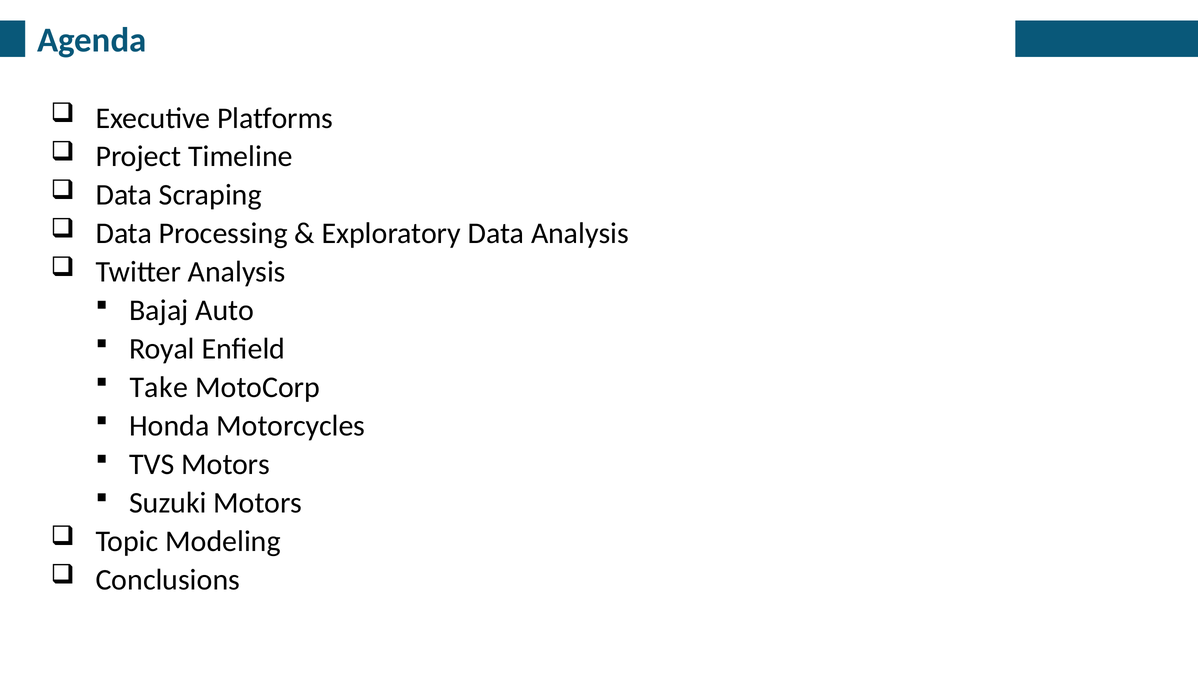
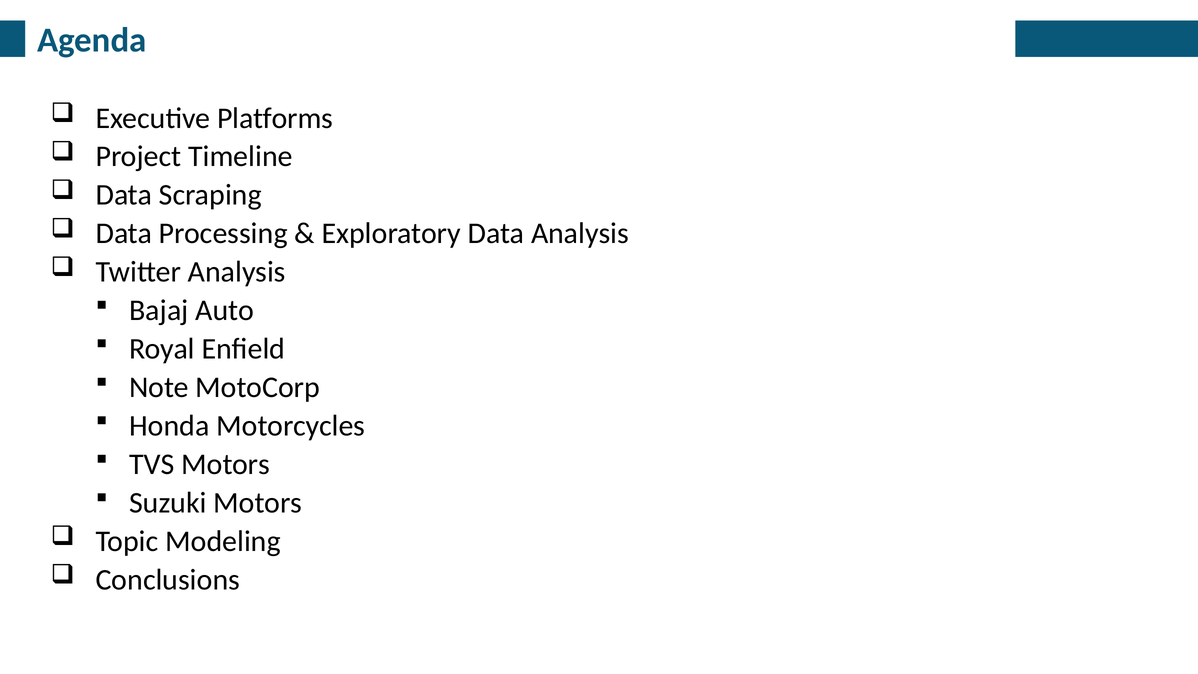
Take: Take -> Note
